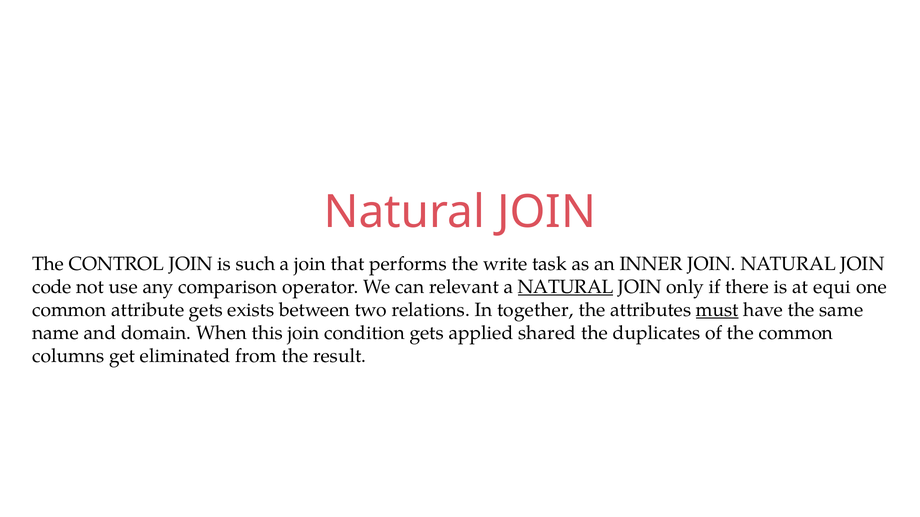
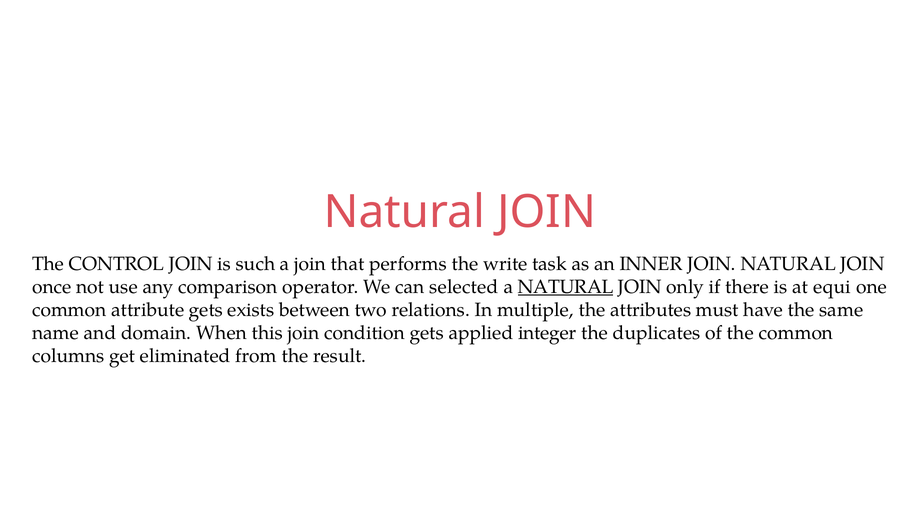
code: code -> once
relevant: relevant -> selected
together: together -> multiple
must underline: present -> none
shared: shared -> integer
